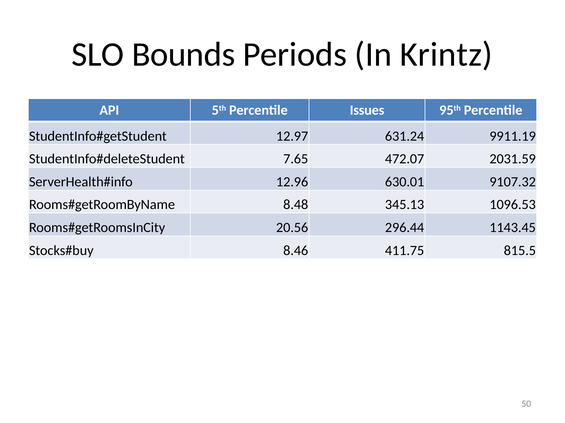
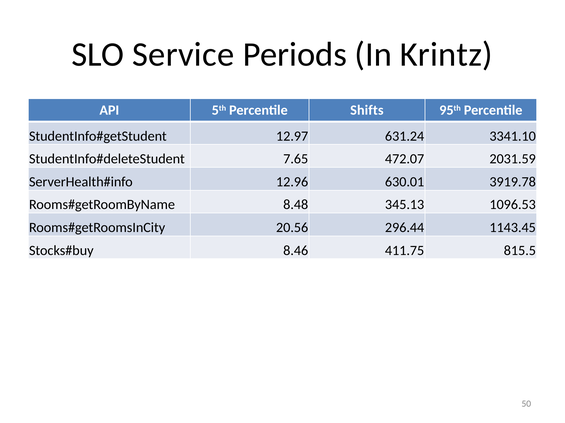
Bounds: Bounds -> Service
Issues: Issues -> Shifts
9911.19: 9911.19 -> 3341.10
9107.32: 9107.32 -> 3919.78
